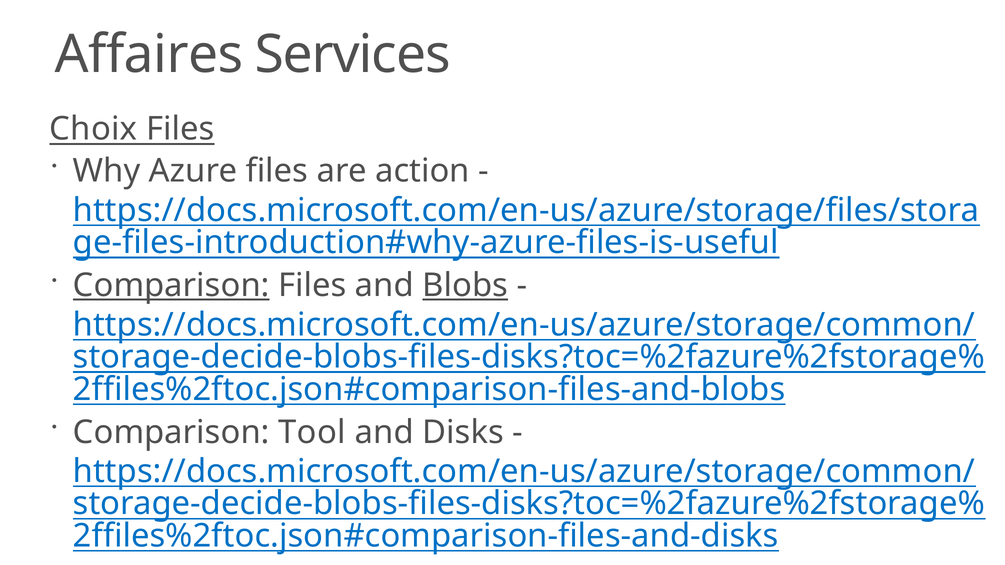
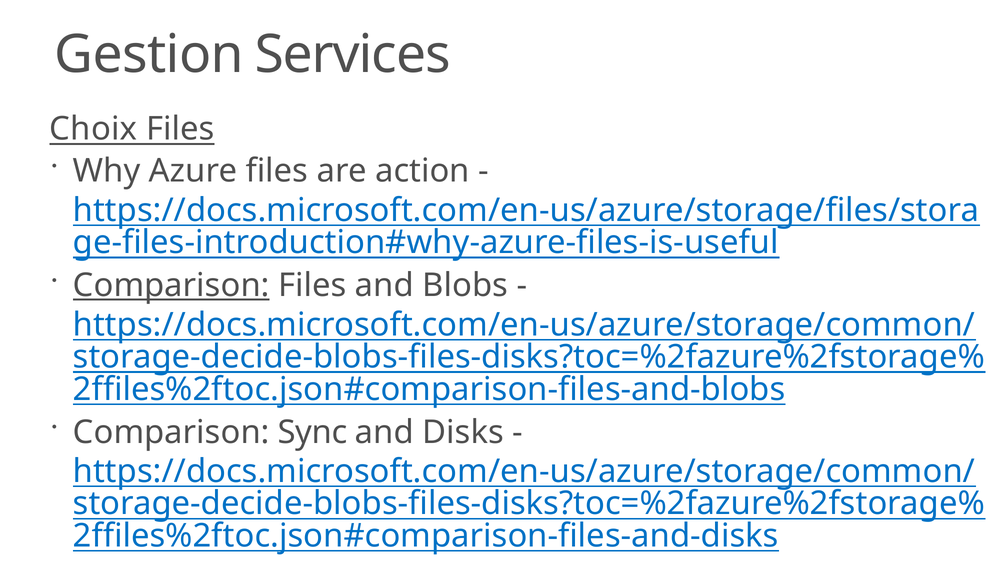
Affaires: Affaires -> Gestion
Blobs underline: present -> none
Tool: Tool -> Sync
